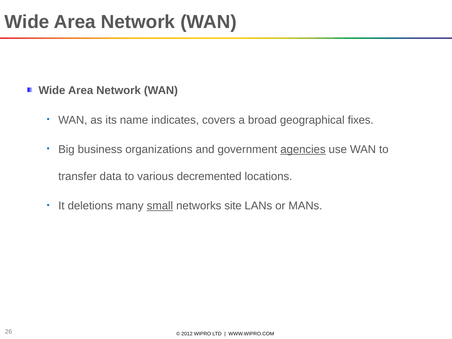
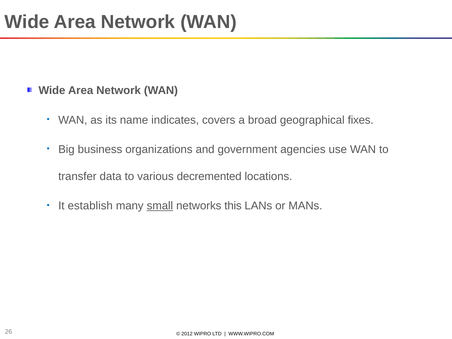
agencies underline: present -> none
deletions: deletions -> establish
site: site -> this
